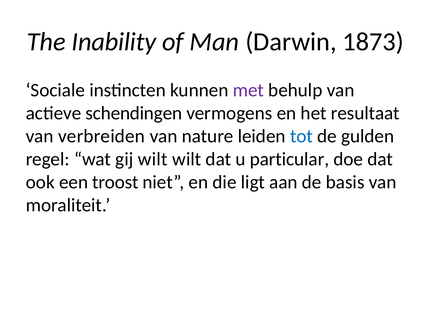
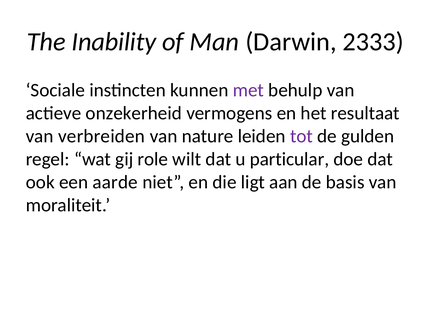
1873: 1873 -> 2333
schendingen: schendingen -> onzekerheid
tot colour: blue -> purple
gij wilt: wilt -> role
troost: troost -> aarde
